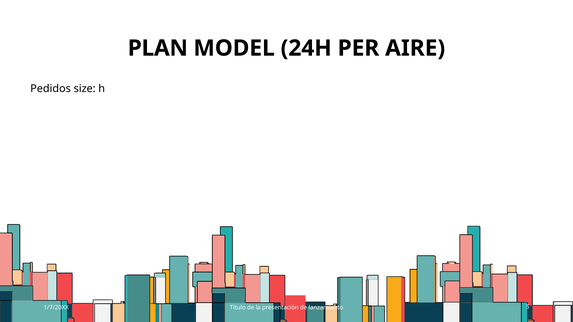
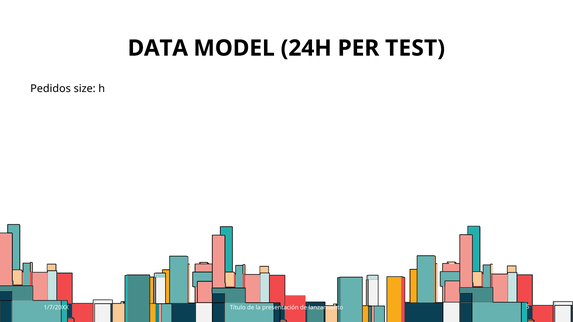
PLAN: PLAN -> DATA
AIRE: AIRE -> TEST
